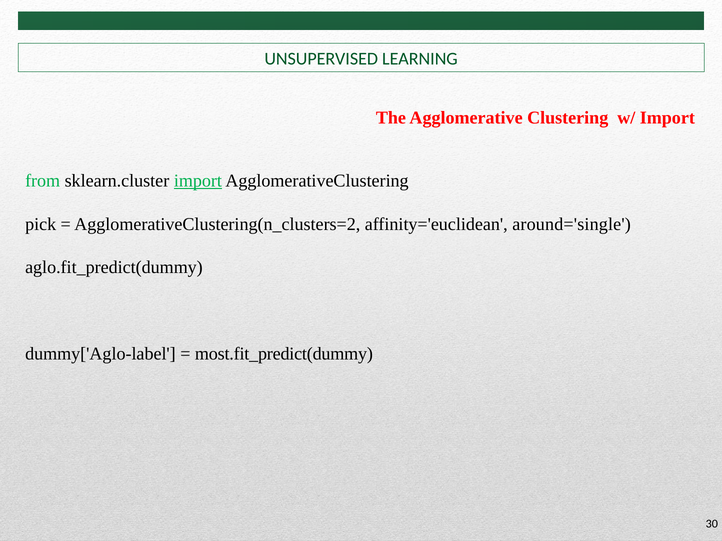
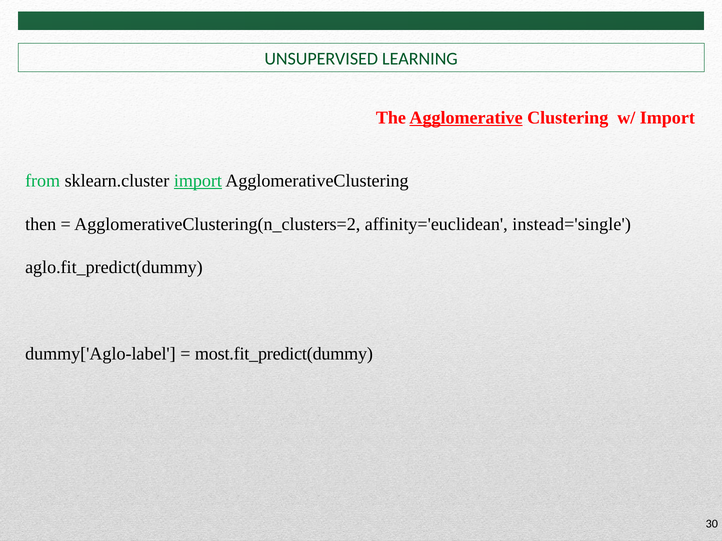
Agglomerative underline: none -> present
pick: pick -> then
around='single: around='single -> instead='single
